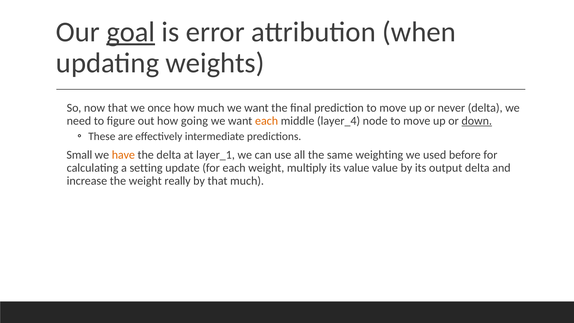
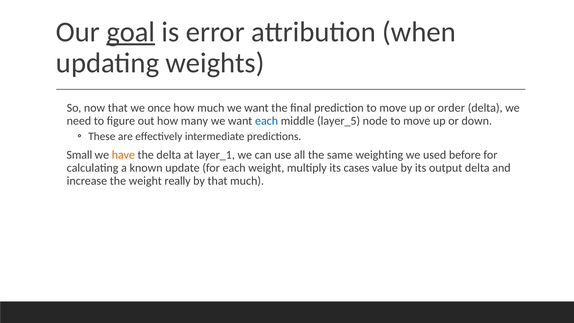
never: never -> order
going: going -> many
each at (267, 121) colour: orange -> blue
layer_4: layer_4 -> layer_5
down underline: present -> none
setting: setting -> known
its value: value -> cases
